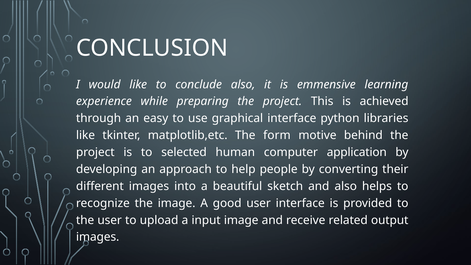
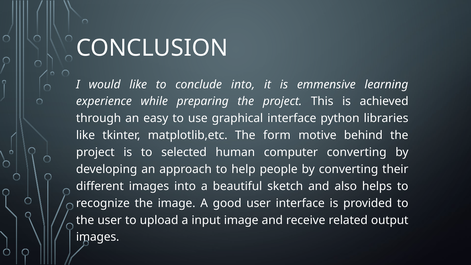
conclude also: also -> into
computer application: application -> converting
